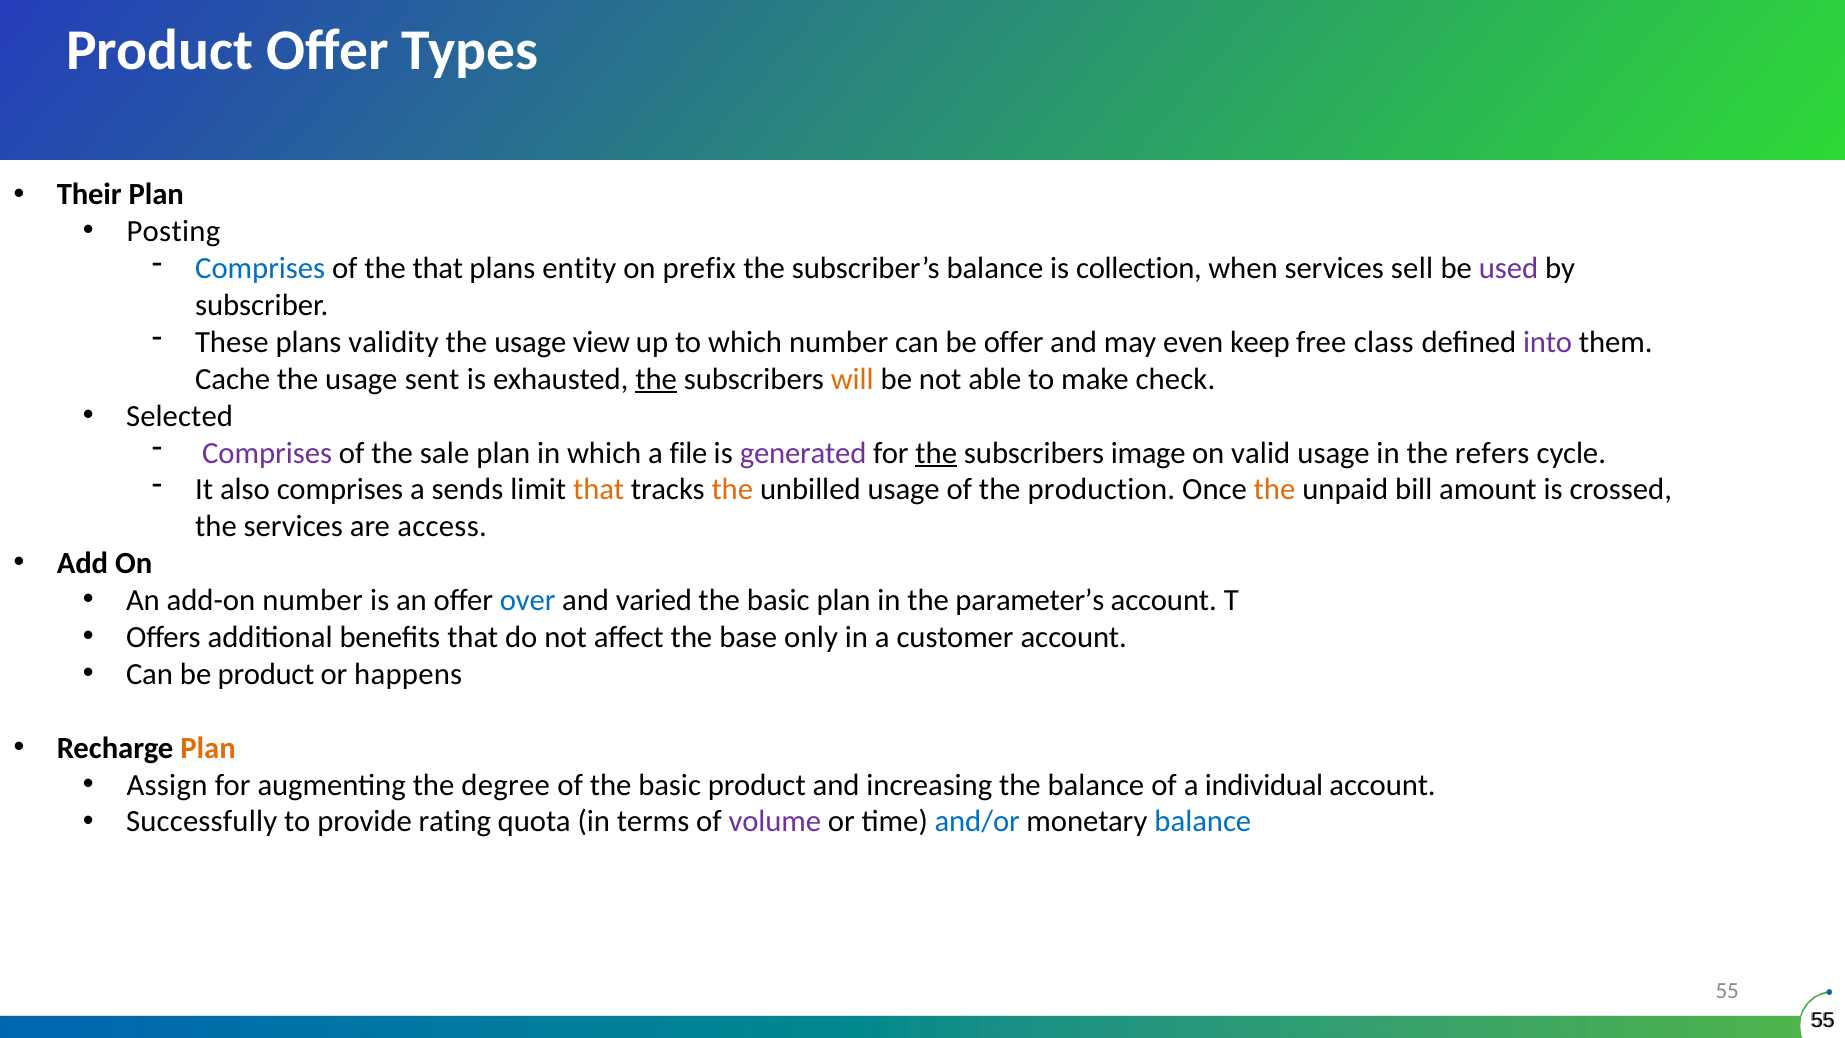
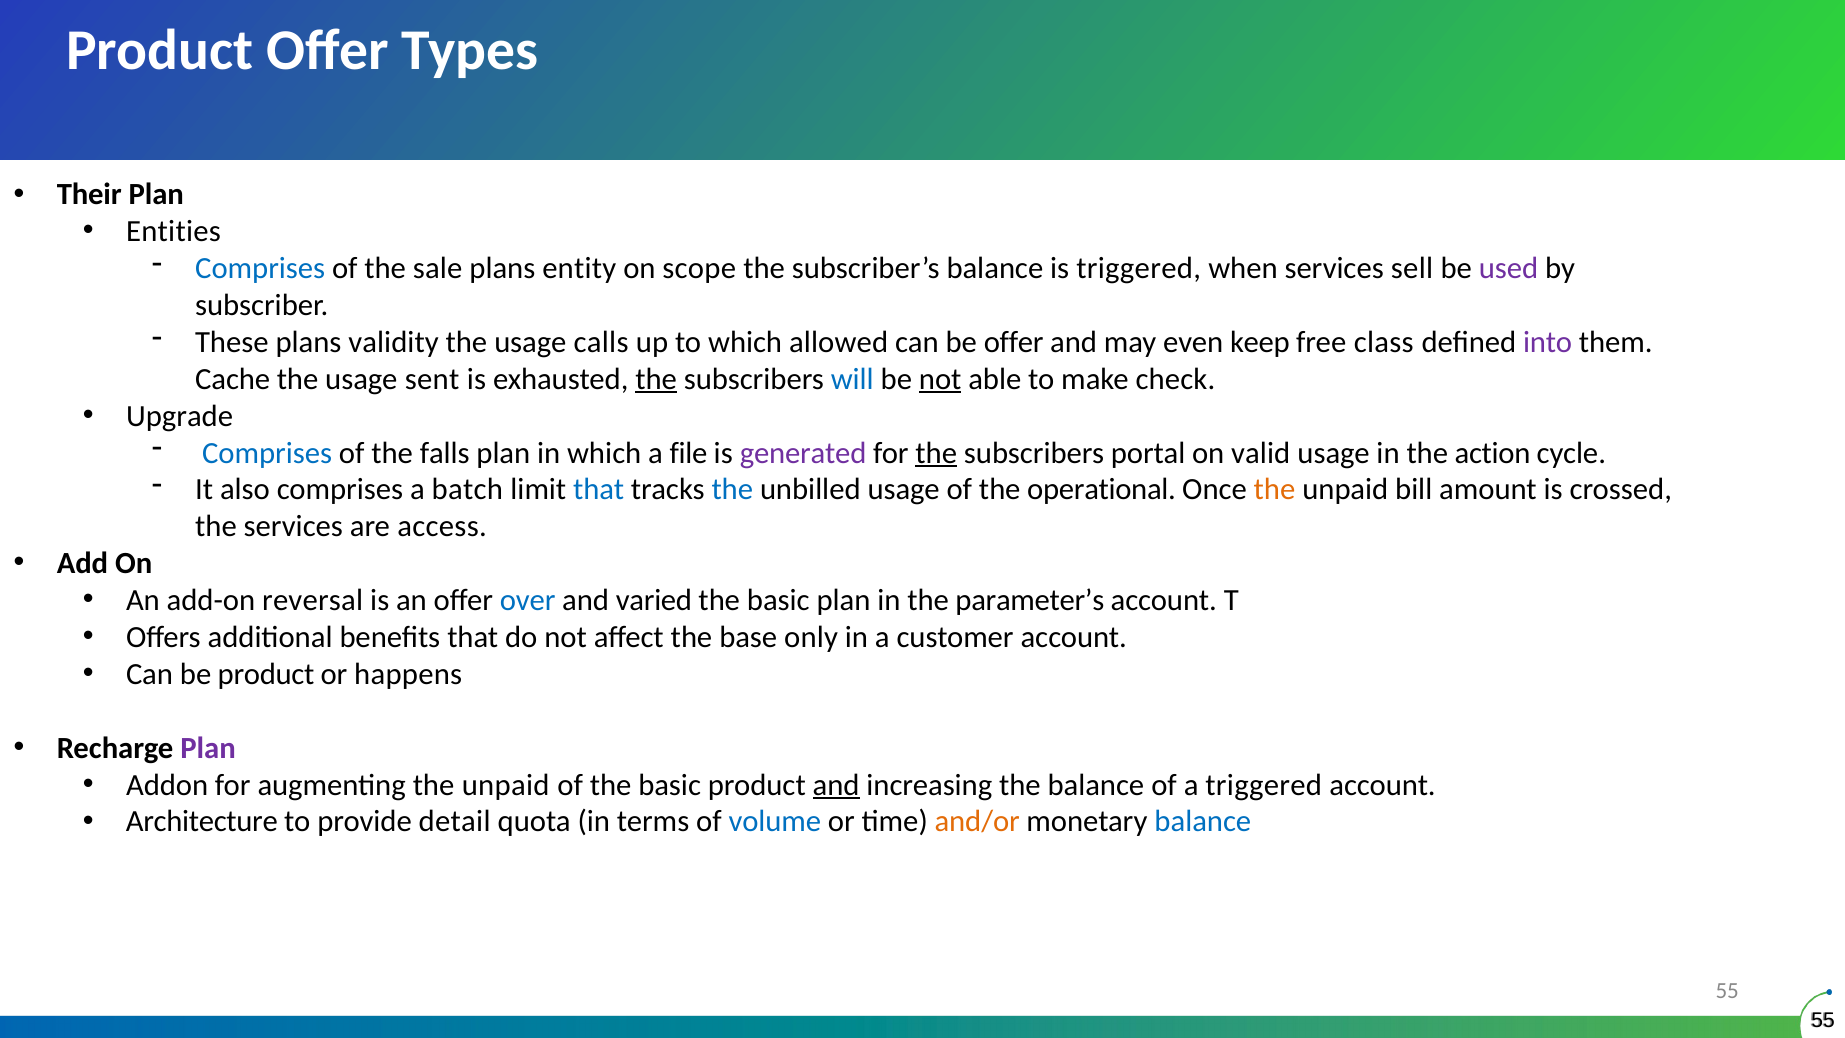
Posting: Posting -> Entities
the that: that -> sale
prefix: prefix -> scope
is collection: collection -> triggered
view: view -> calls
which number: number -> allowed
will colour: orange -> blue
not at (940, 379) underline: none -> present
Selected: Selected -> Upgrade
Comprises at (267, 453) colour: purple -> blue
sale: sale -> falls
image: image -> portal
refers: refers -> action
sends: sends -> batch
that at (599, 490) colour: orange -> blue
the at (732, 490) colour: orange -> blue
production: production -> operational
add-on number: number -> reversal
Plan at (208, 748) colour: orange -> purple
Assign: Assign -> Addon
augmenting the degree: degree -> unpaid
and at (836, 785) underline: none -> present
a individual: individual -> triggered
Successfully: Successfully -> Architecture
rating: rating -> detail
volume colour: purple -> blue
and/or colour: blue -> orange
